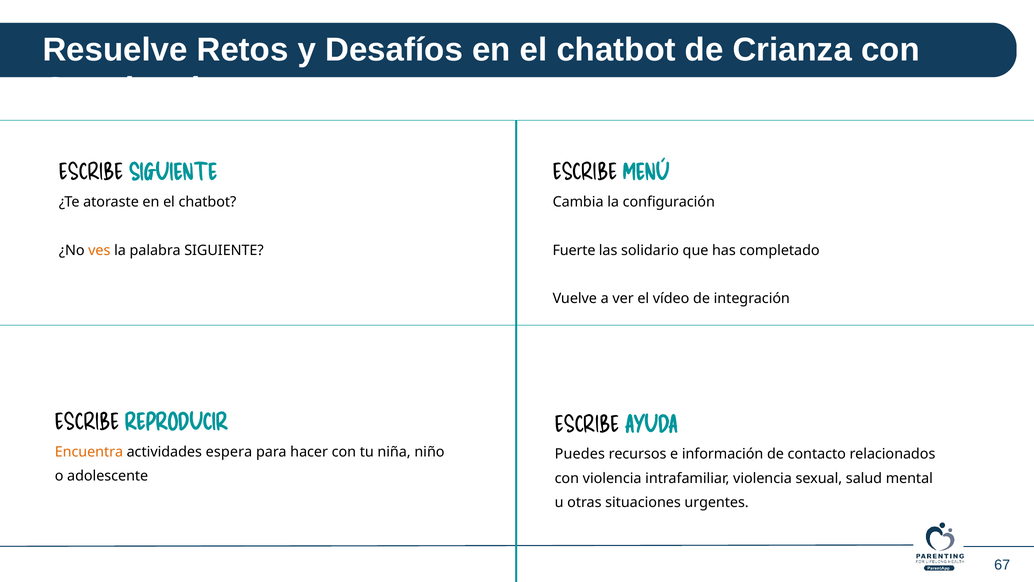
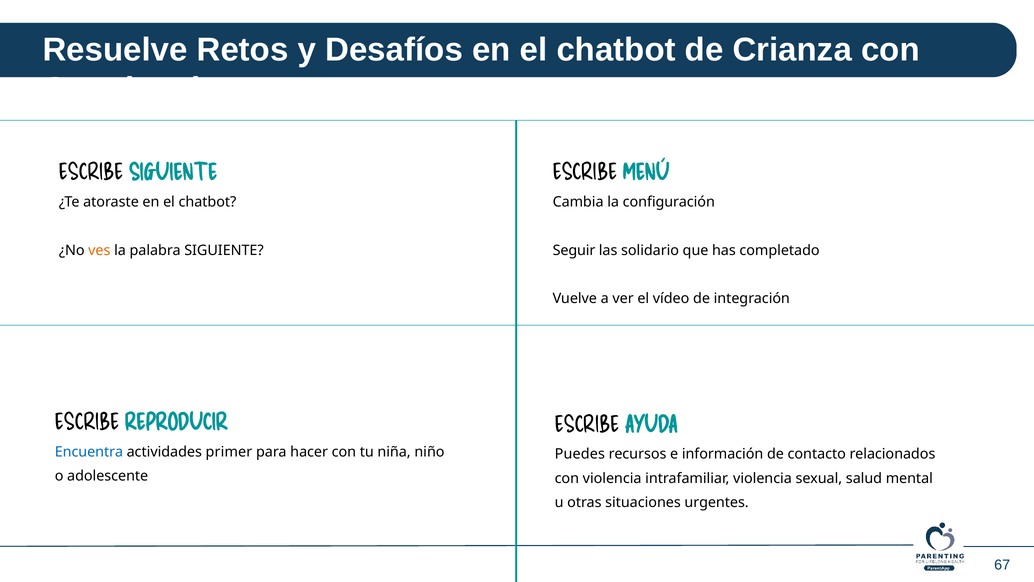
Fuerte: Fuerte -> Seguir
Encuentra colour: orange -> blue
espera: espera -> primer
